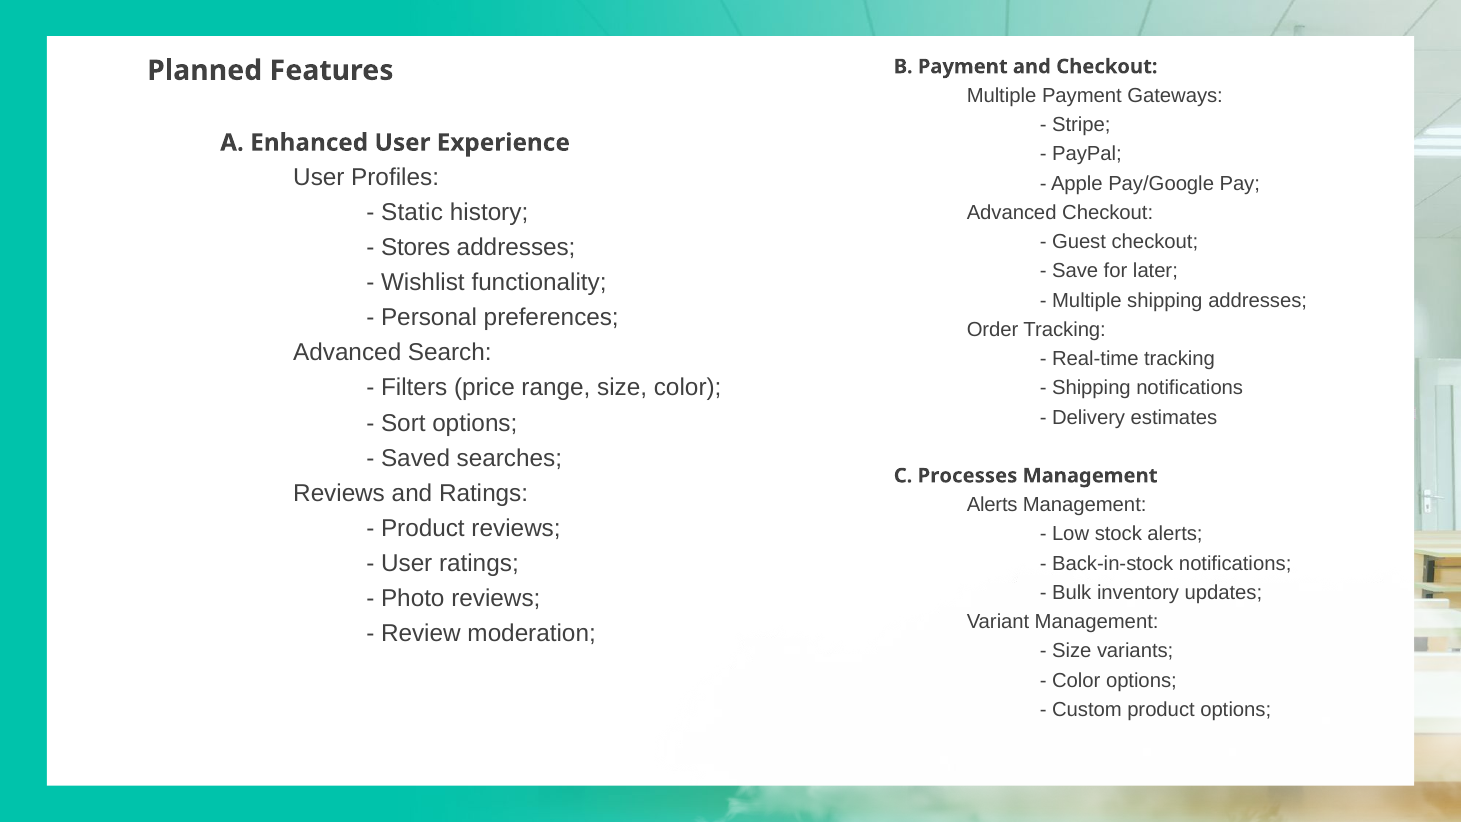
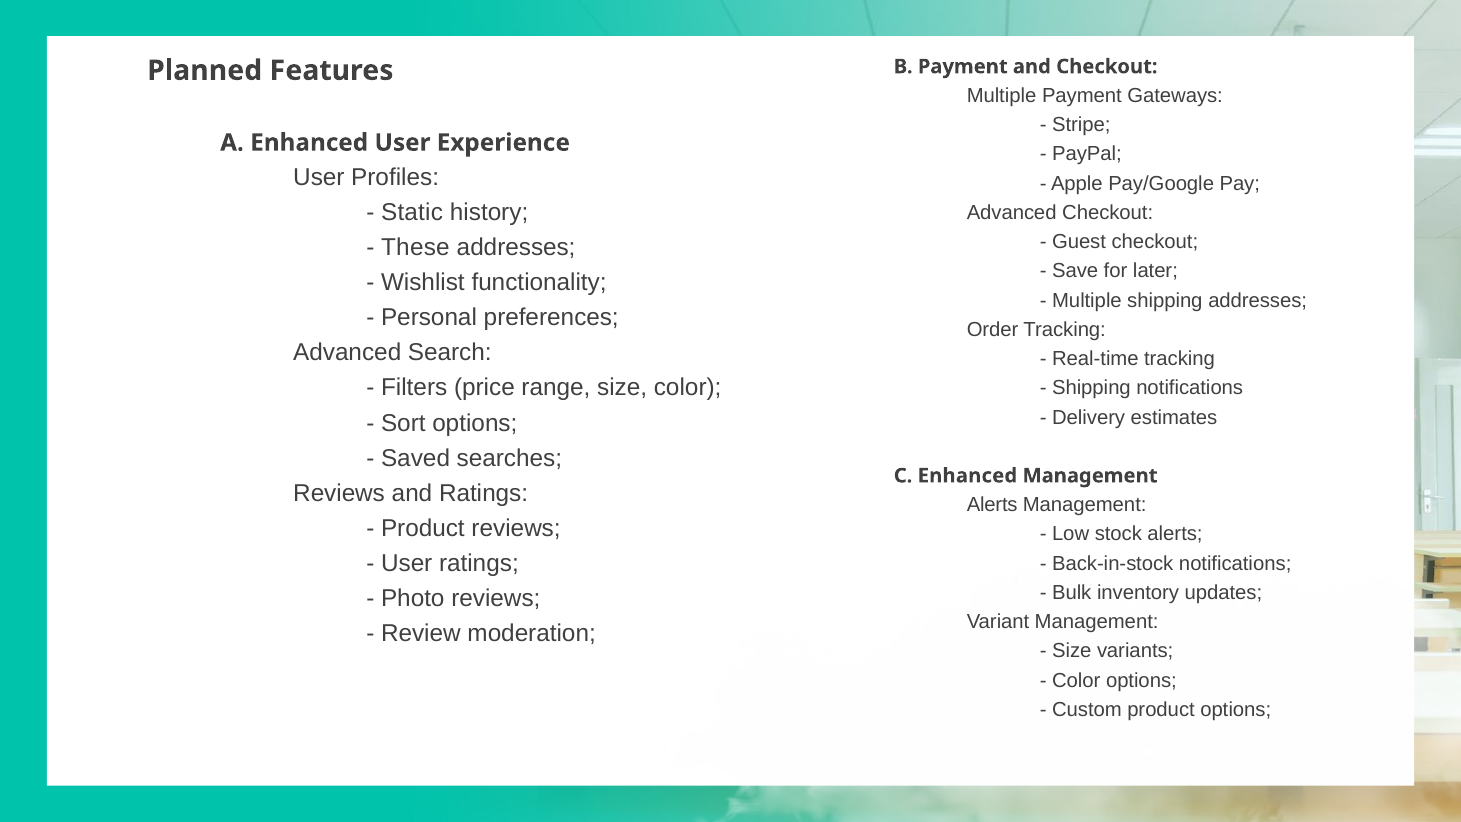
Stores: Stores -> These
C Processes: Processes -> Enhanced
